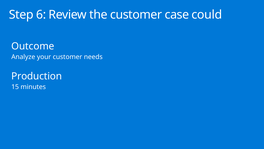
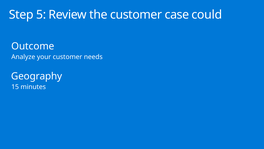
6: 6 -> 5
Production: Production -> Geography
